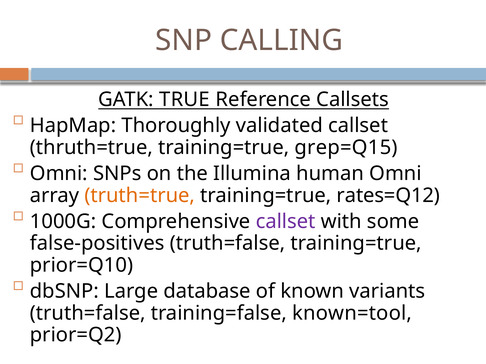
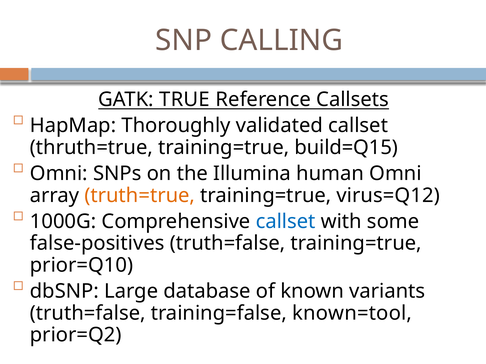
grep=Q15: grep=Q15 -> build=Q15
rates=Q12: rates=Q12 -> virus=Q12
callset at (286, 222) colour: purple -> blue
